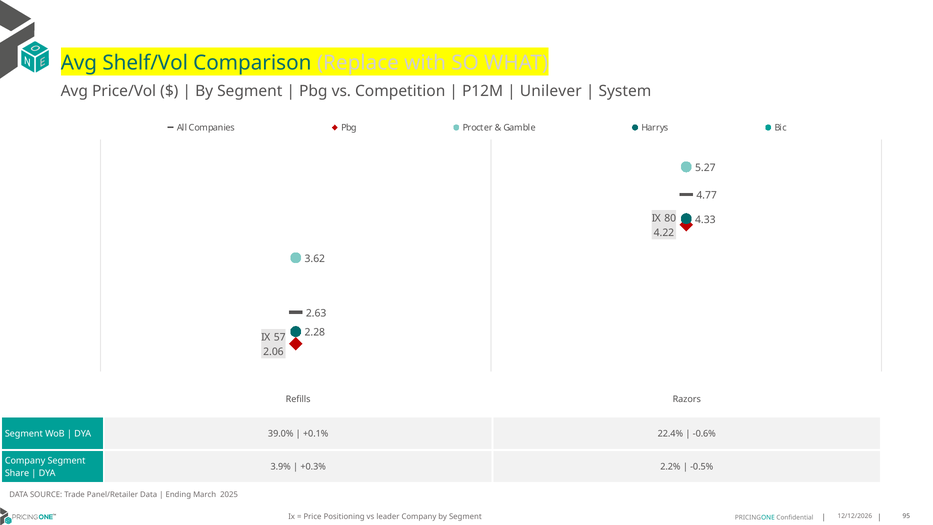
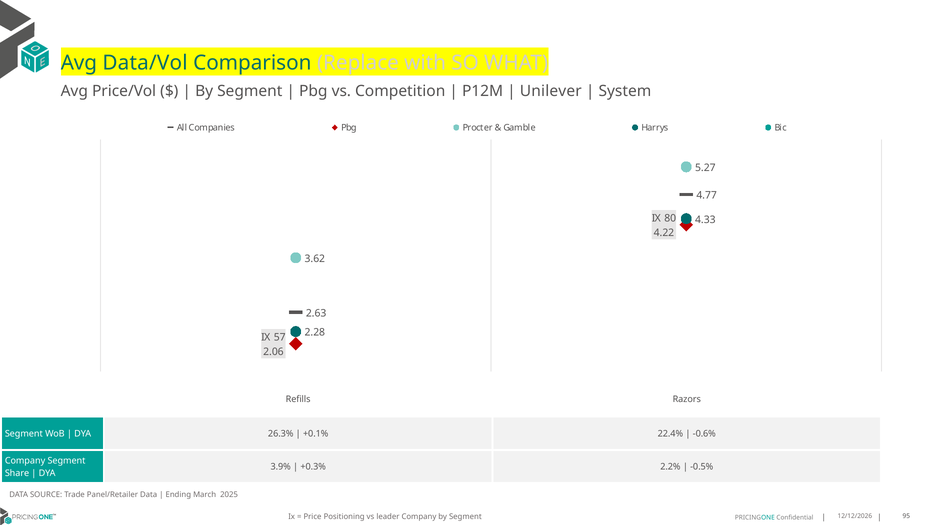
Shelf/Vol: Shelf/Vol -> Data/Vol
39.0%: 39.0% -> 26.3%
